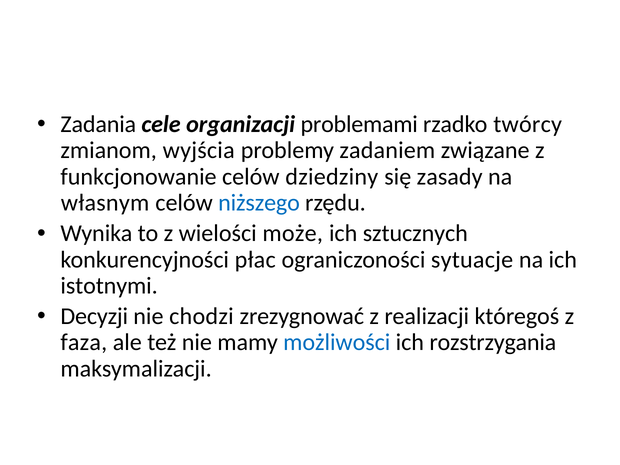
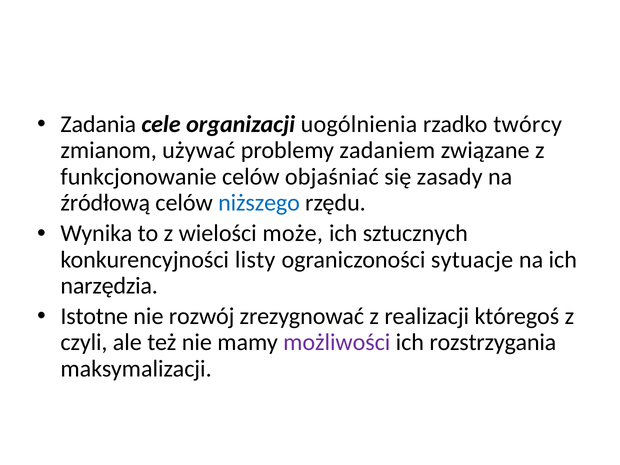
problemami: problemami -> uogólnienia
wyjścia: wyjścia -> używać
dziedziny: dziedziny -> objaśniać
własnym: własnym -> źródłową
płac: płac -> listy
istotnymi: istotnymi -> narzędzia
Decyzji: Decyzji -> Istotne
chodzi: chodzi -> rozwój
faza: faza -> czyli
możliwości colour: blue -> purple
